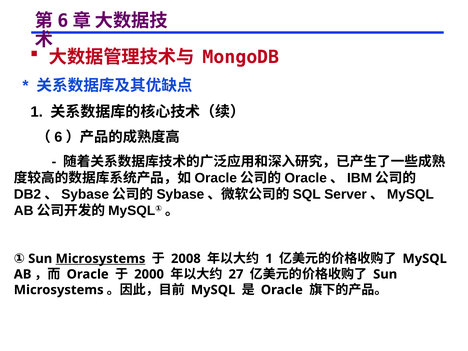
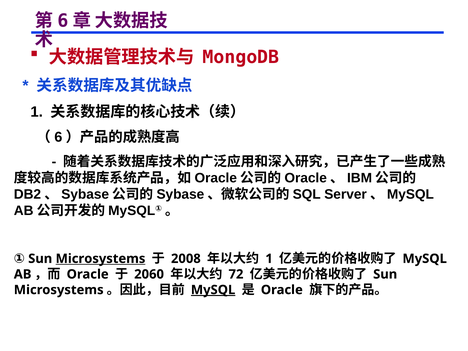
2000: 2000 -> 2060
27: 27 -> 72
MySQL at (213, 290) underline: none -> present
